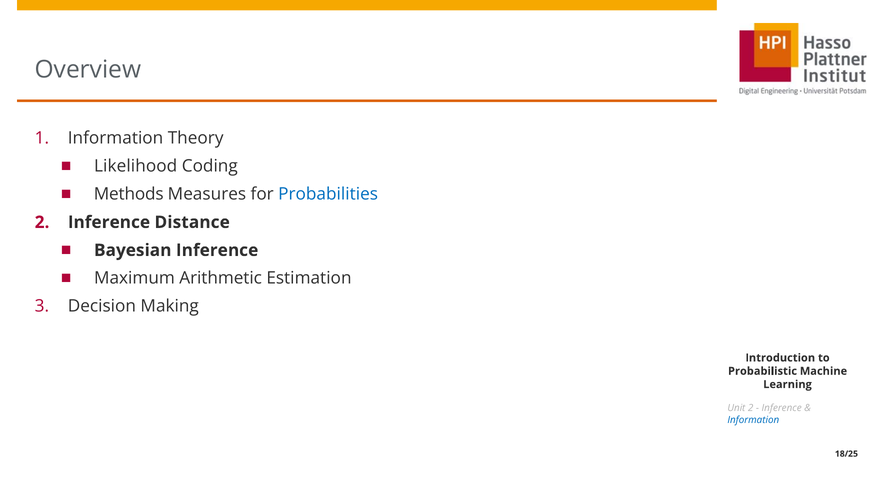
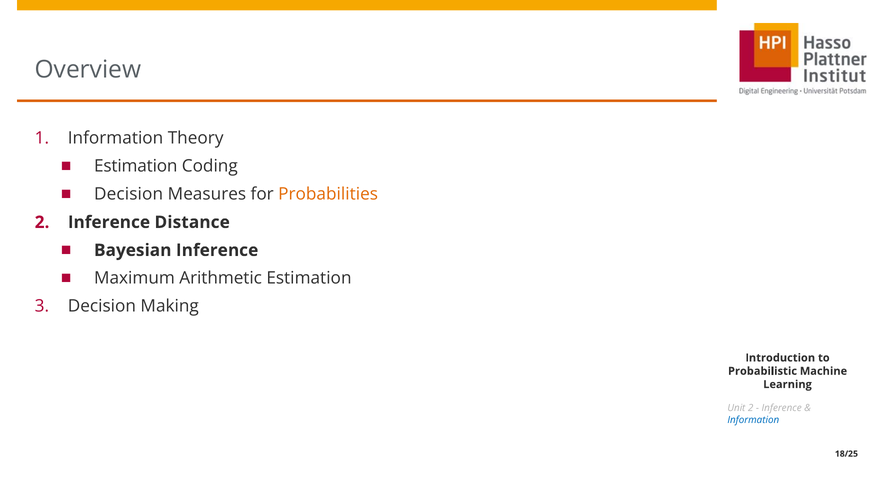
Likelihood at (136, 166): Likelihood -> Estimation
Methods at (129, 194): Methods -> Decision
Probabilities colour: blue -> orange
